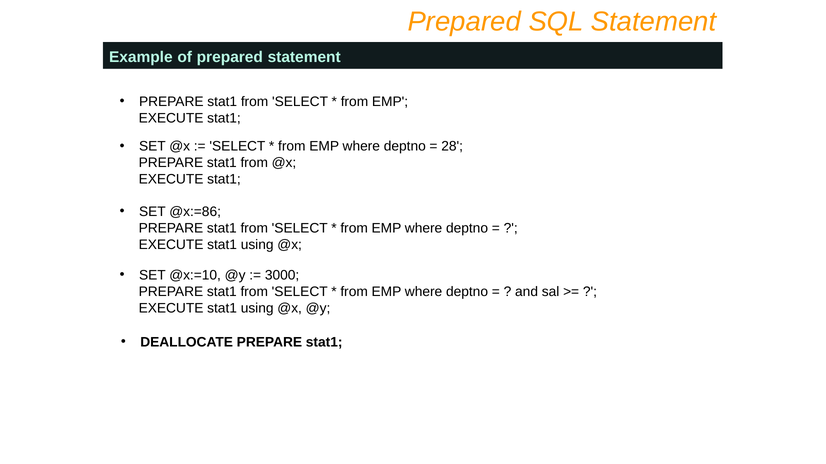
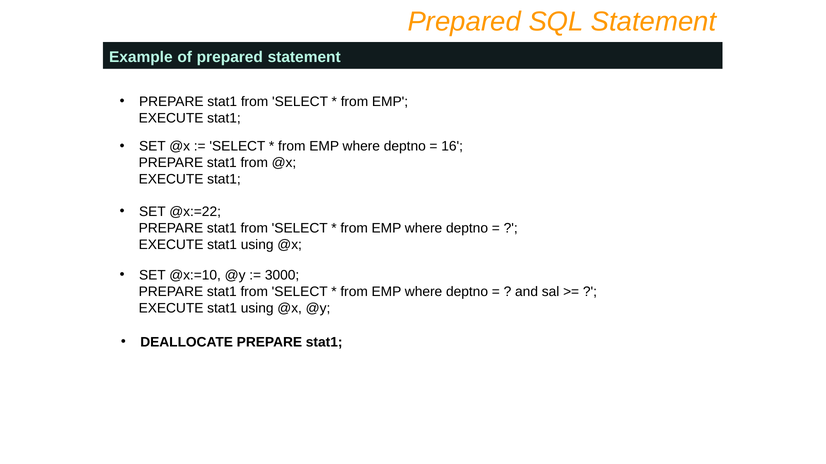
28: 28 -> 16
@x:=86: @x:=86 -> @x:=22
